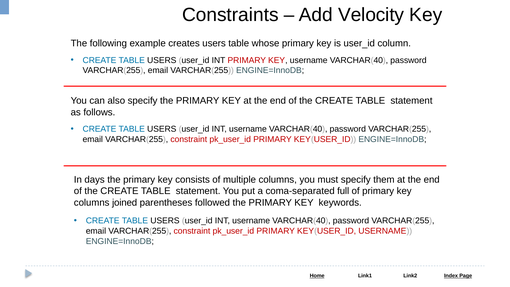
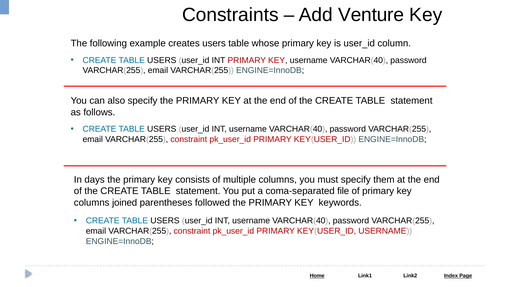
Velocity: Velocity -> Venture
full: full -> file
